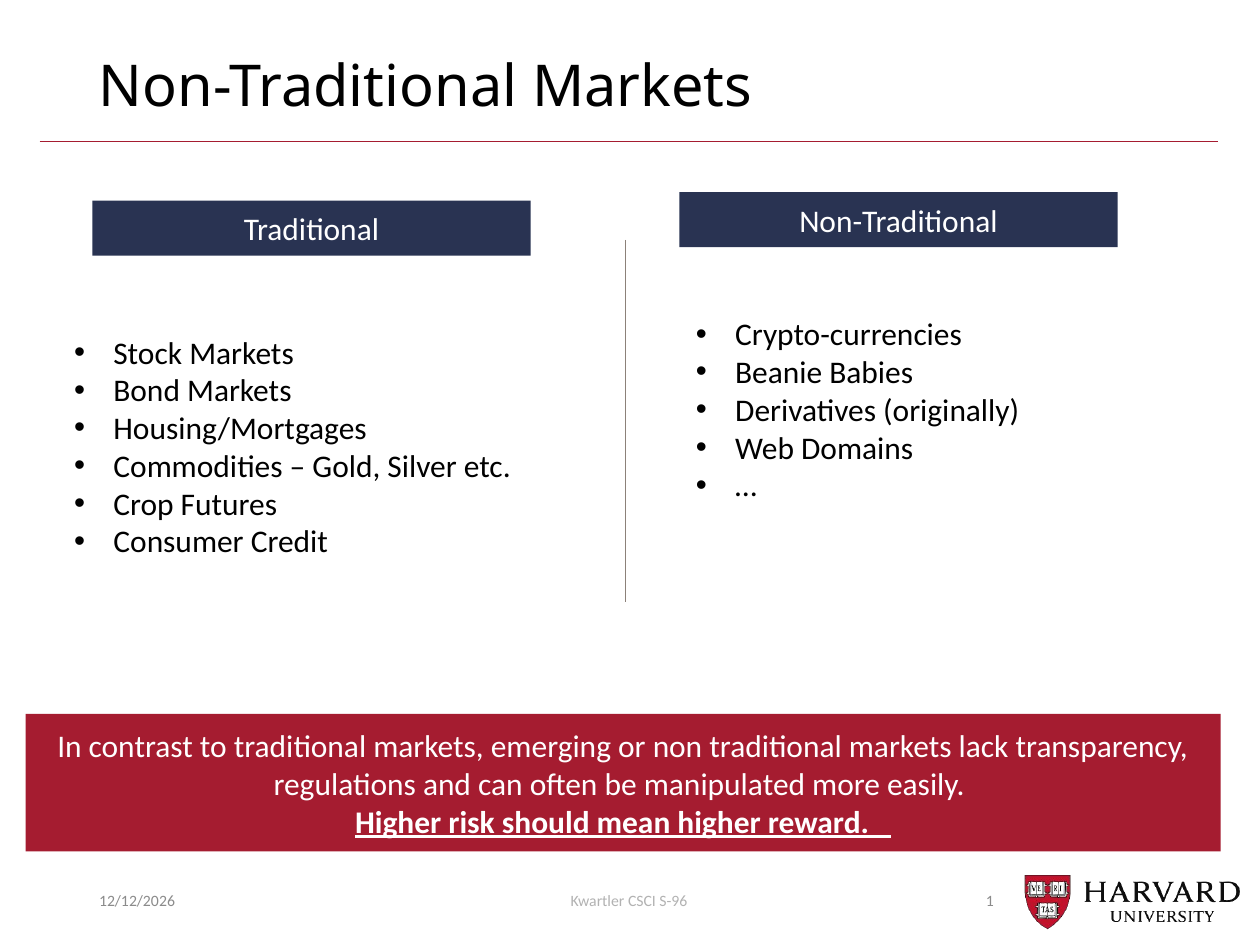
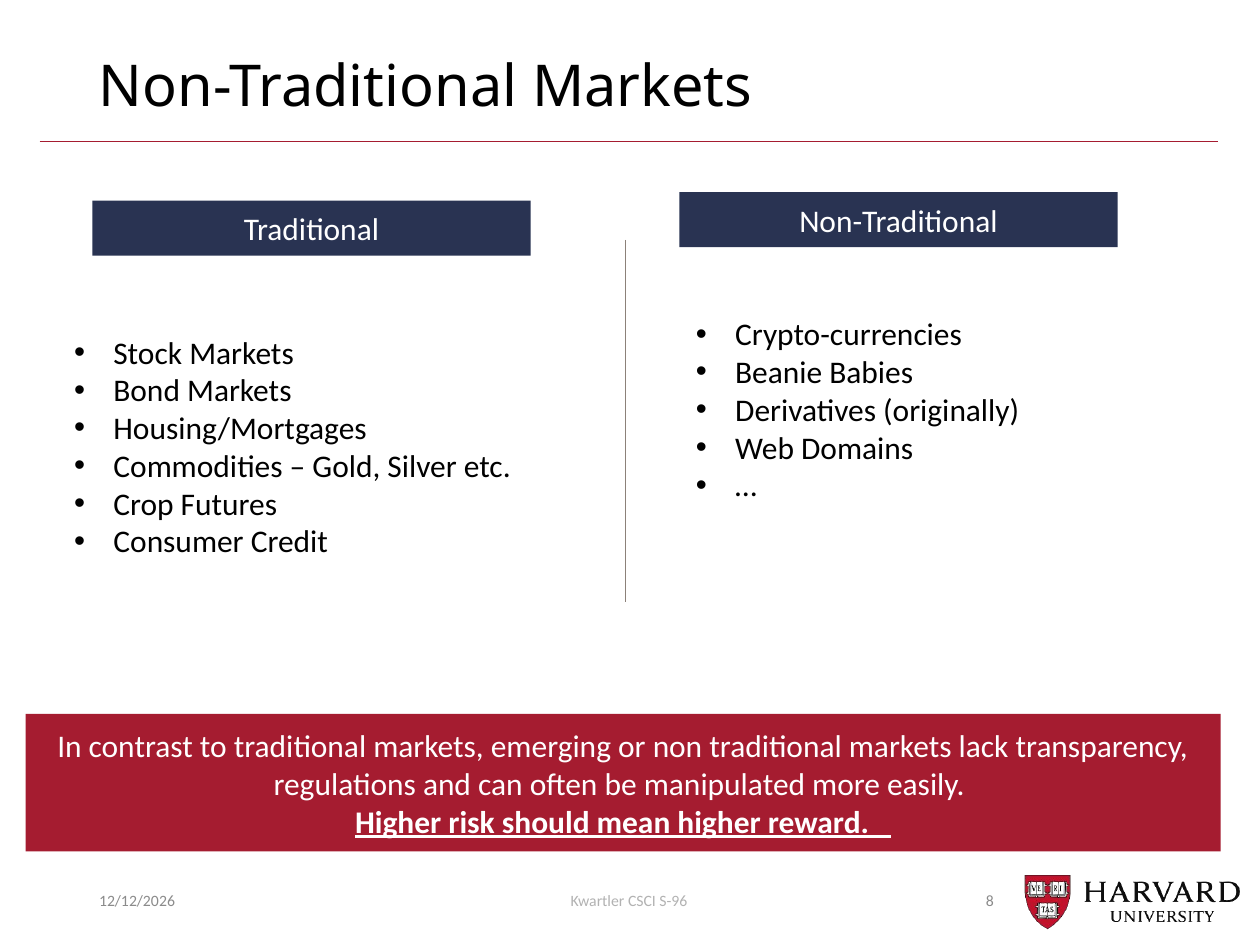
1: 1 -> 8
